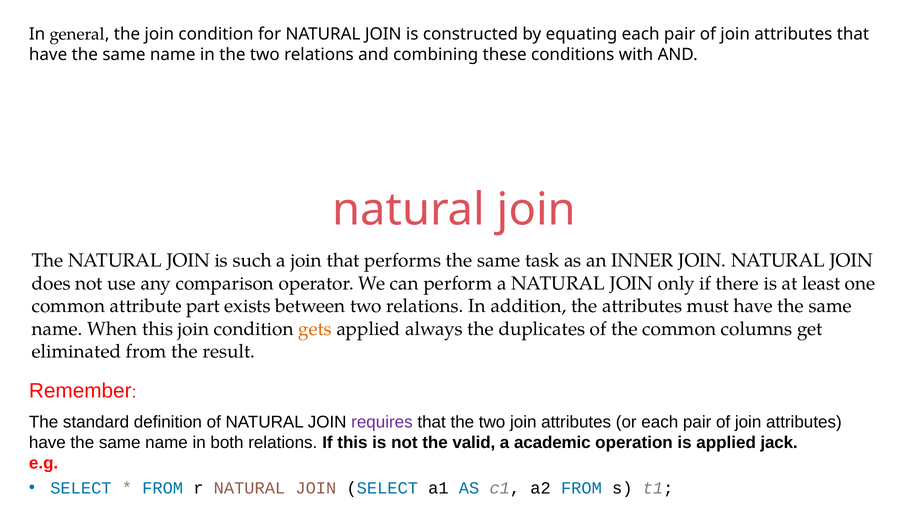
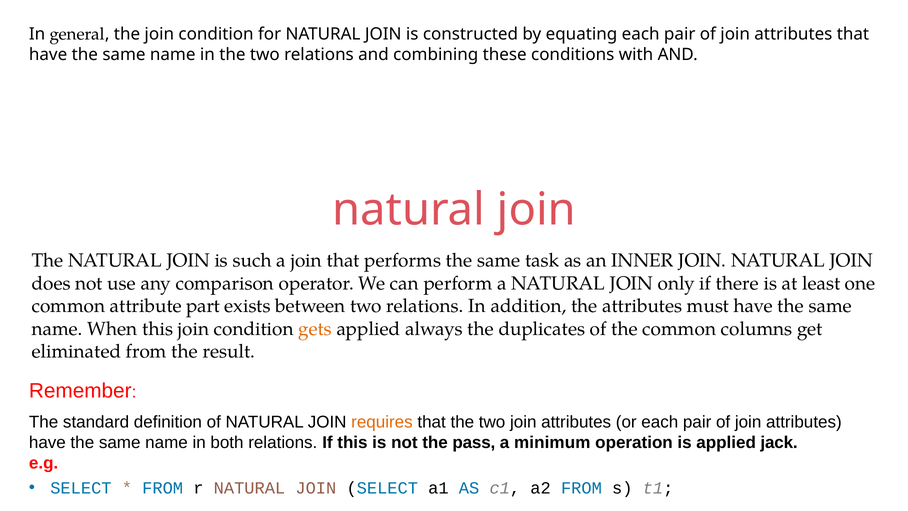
requires colour: purple -> orange
valid: valid -> pass
academic: academic -> minimum
